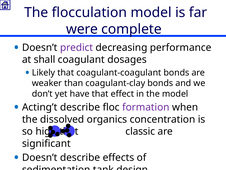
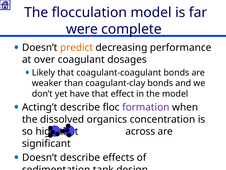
predict colour: purple -> orange
shall: shall -> over
classic: classic -> across
